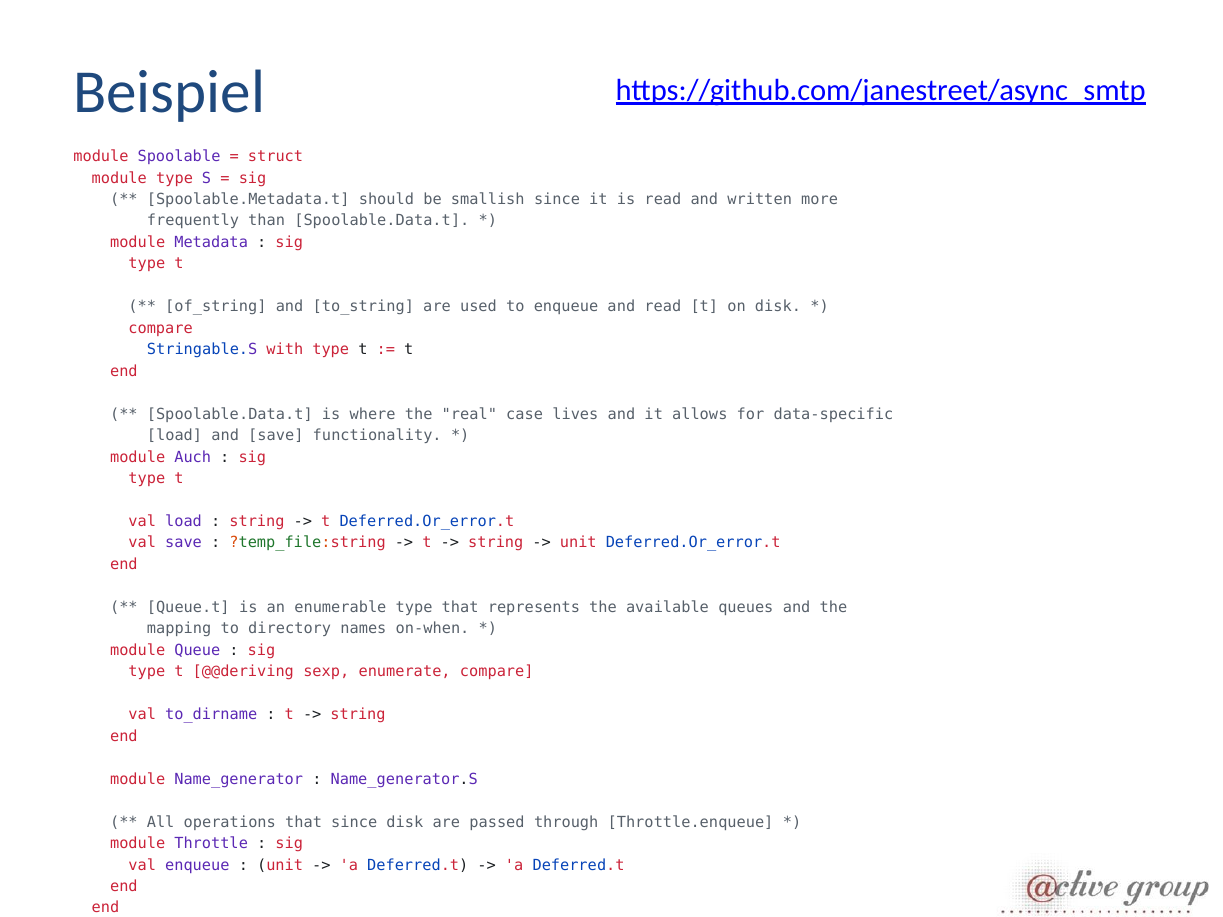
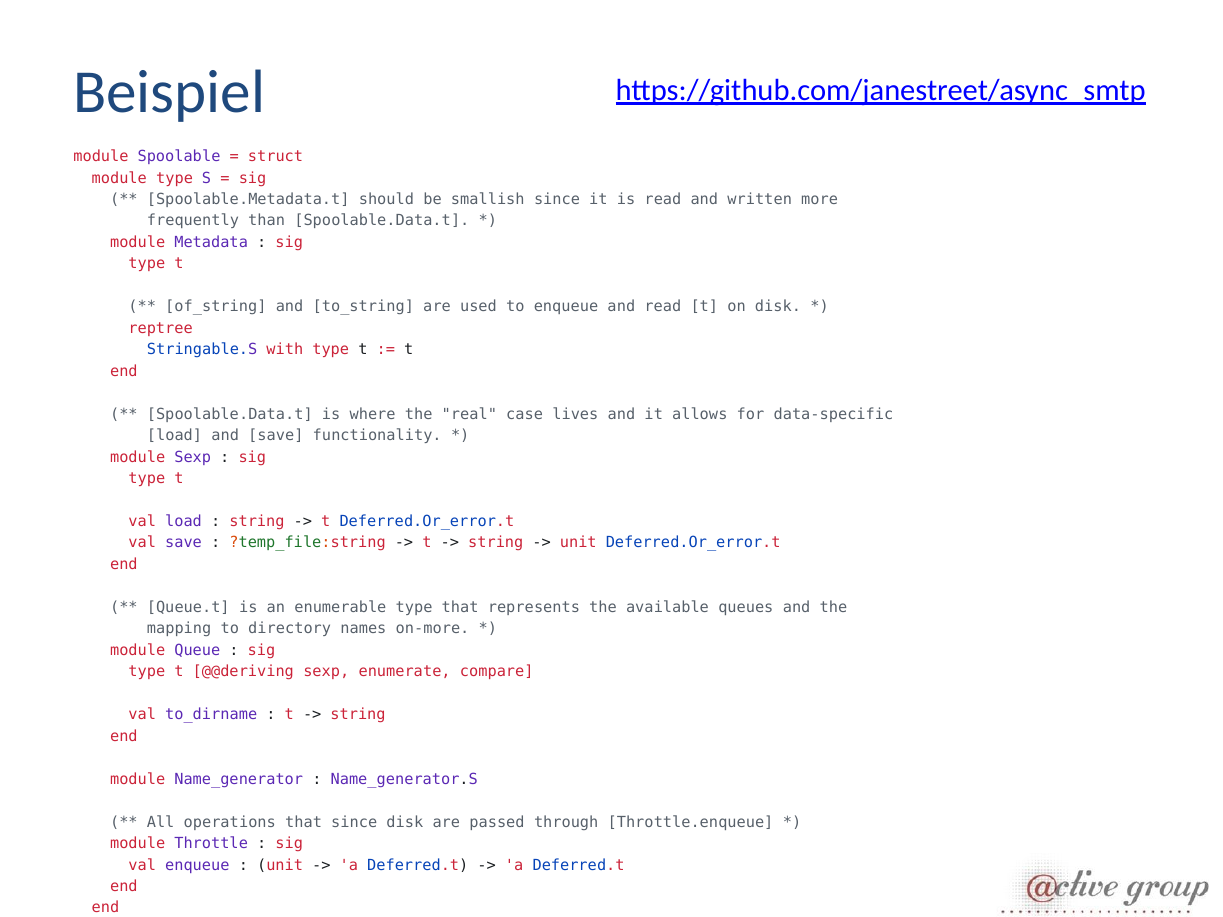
compare at (161, 328): compare -> reptree
module Auch: Auch -> Sexp
on-when: on-when -> on-more
